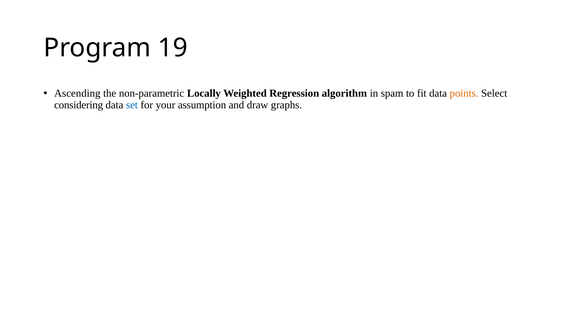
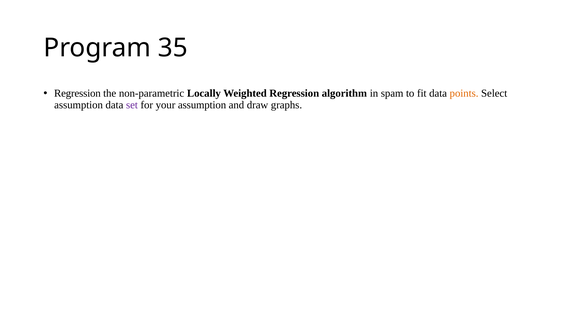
19: 19 -> 35
Ascending at (77, 93): Ascending -> Regression
considering at (79, 105): considering -> assumption
set colour: blue -> purple
